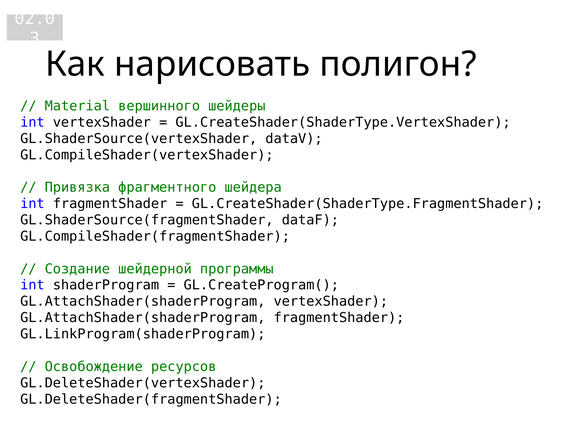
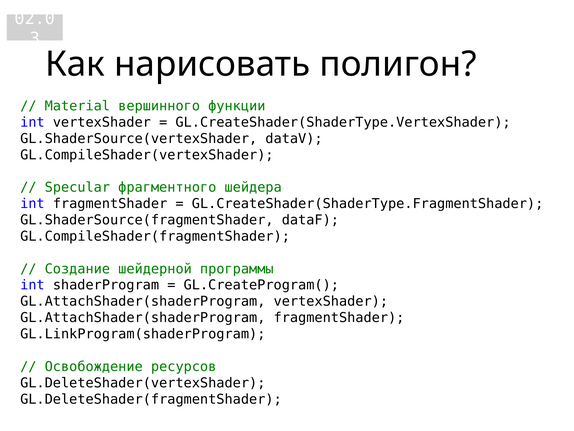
шейдеры: шейдеры -> функции
Привязка: Привязка -> Specular
